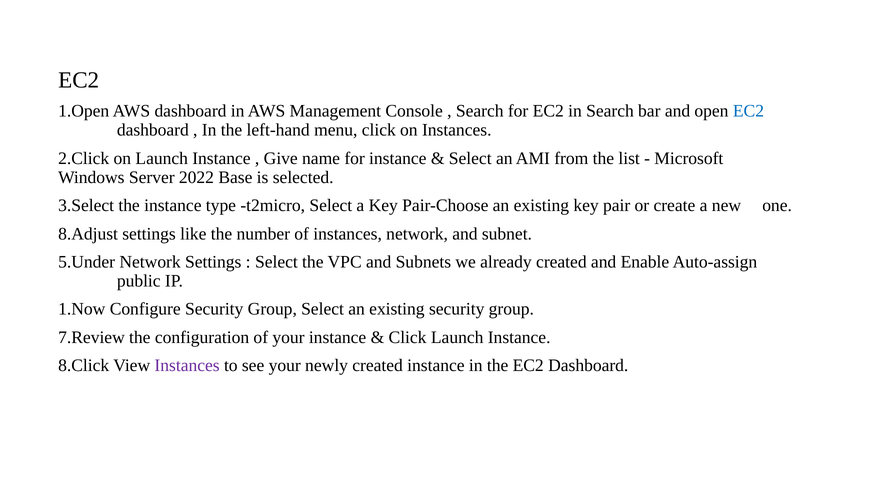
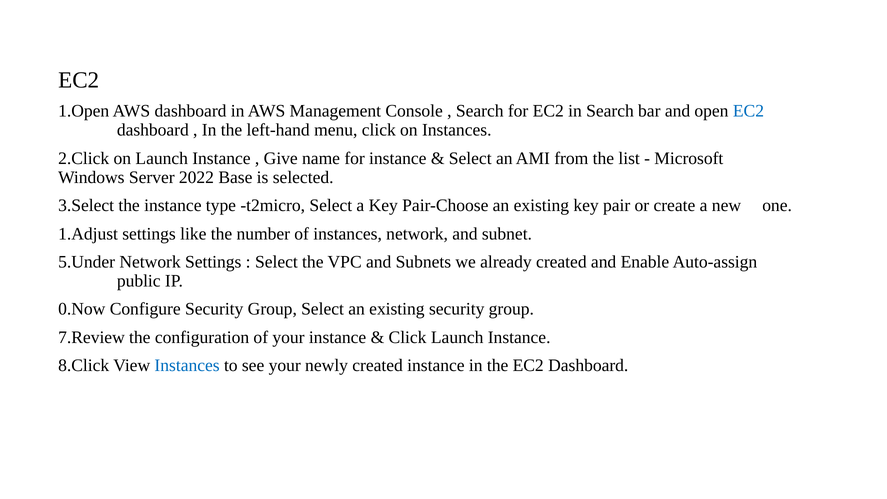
8.Adjust: 8.Adjust -> 1.Adjust
1.Now: 1.Now -> 0.Now
Instances at (187, 365) colour: purple -> blue
